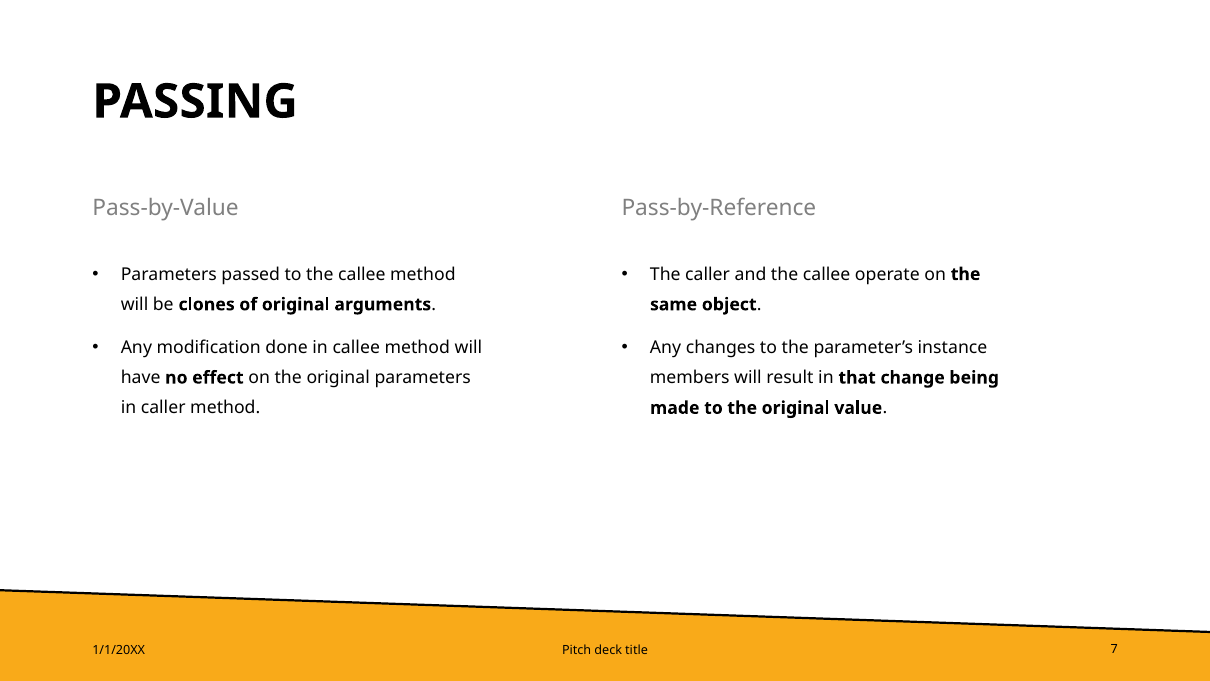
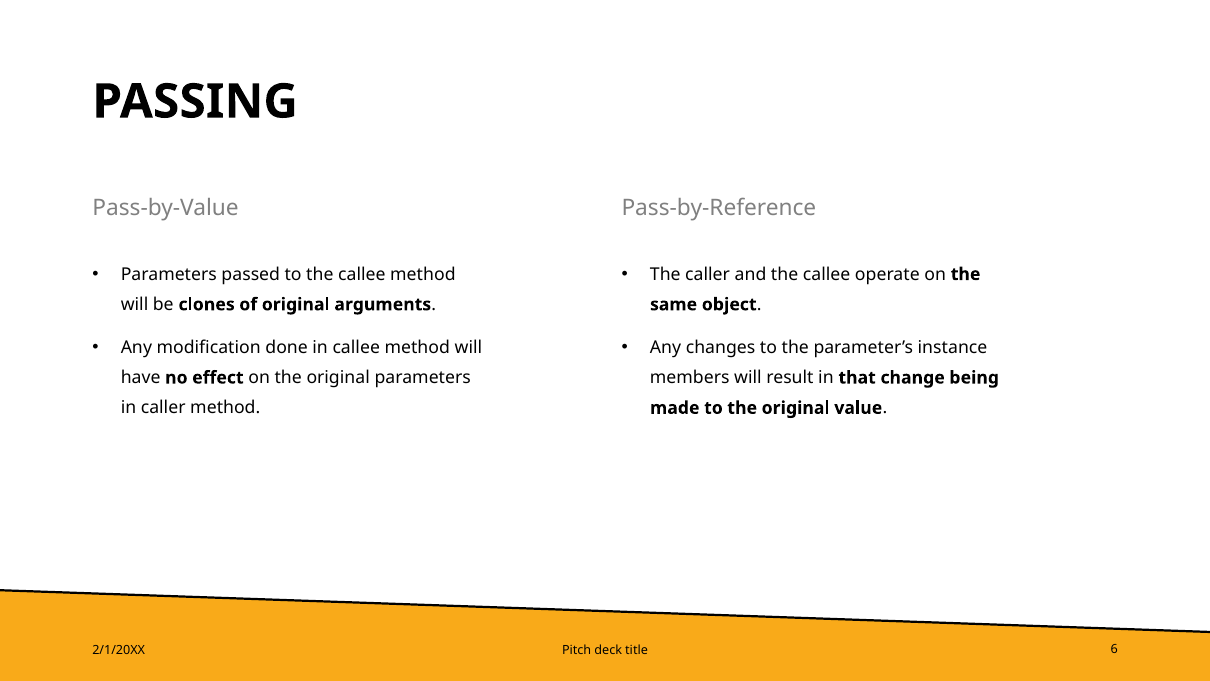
1/1/20XX: 1/1/20XX -> 2/1/20XX
7: 7 -> 6
